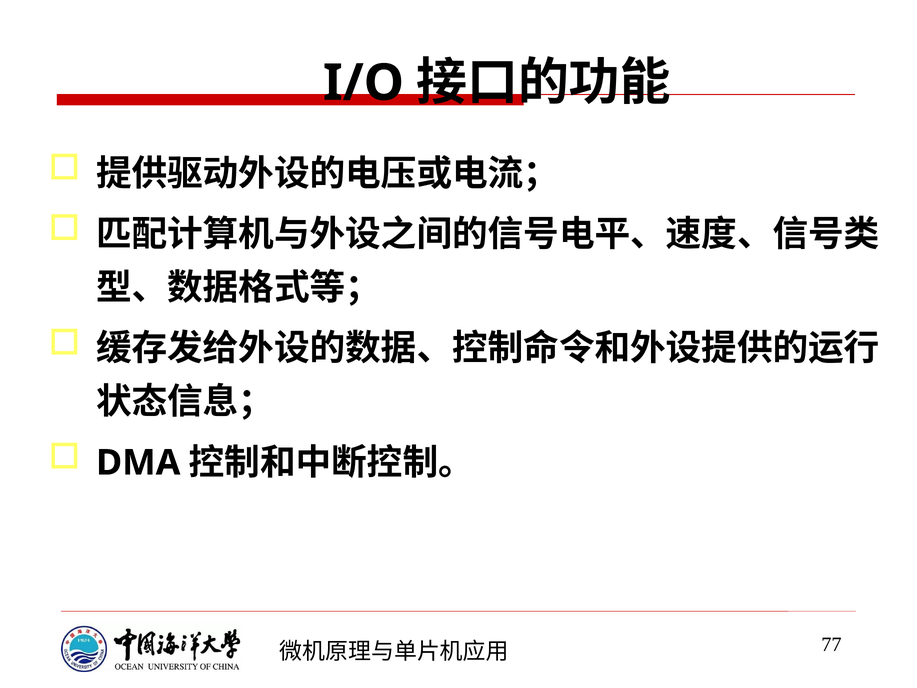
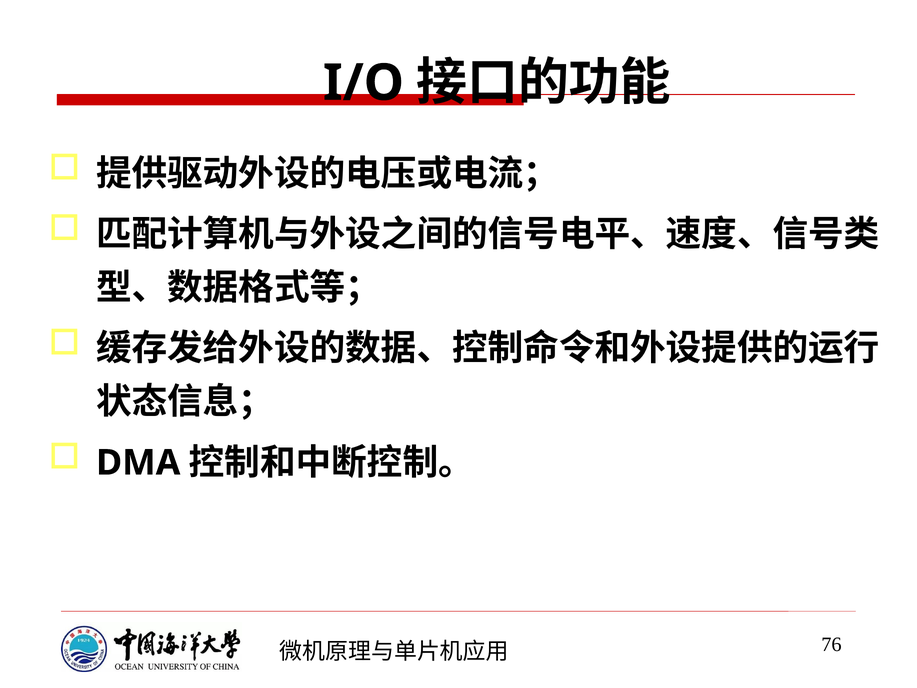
77: 77 -> 76
